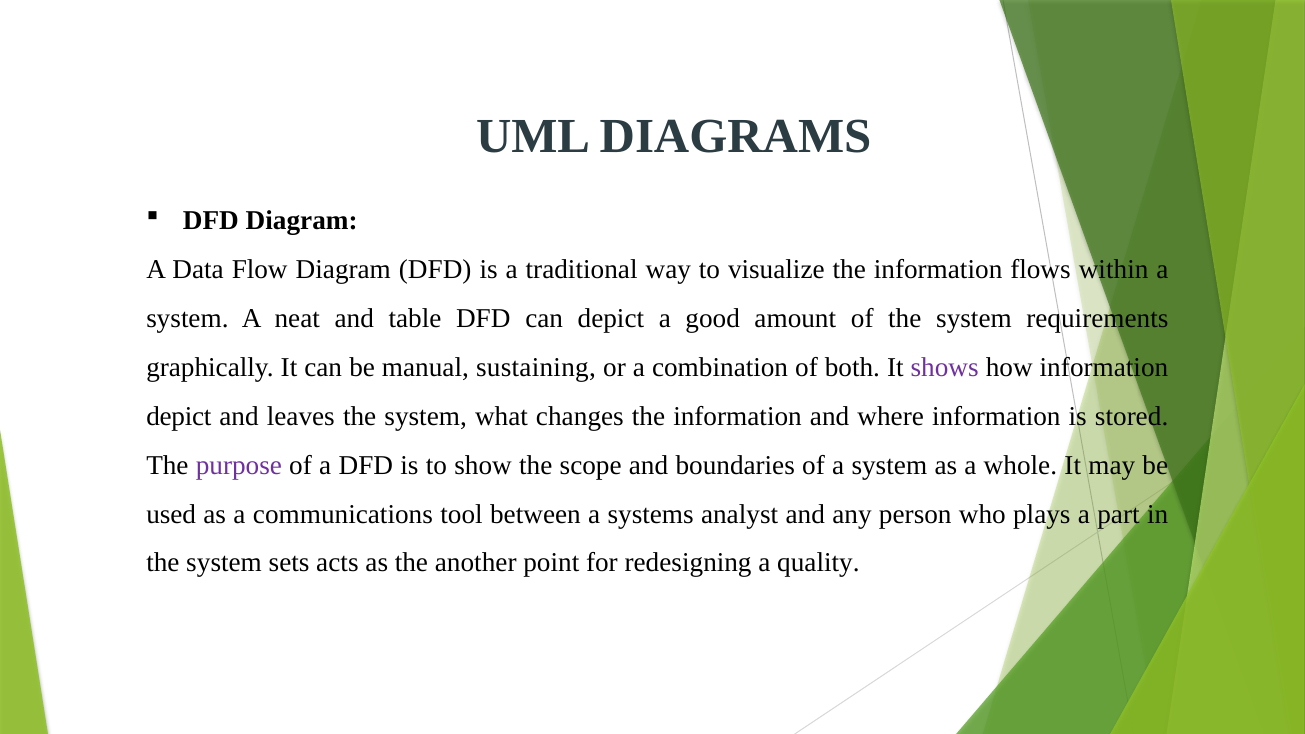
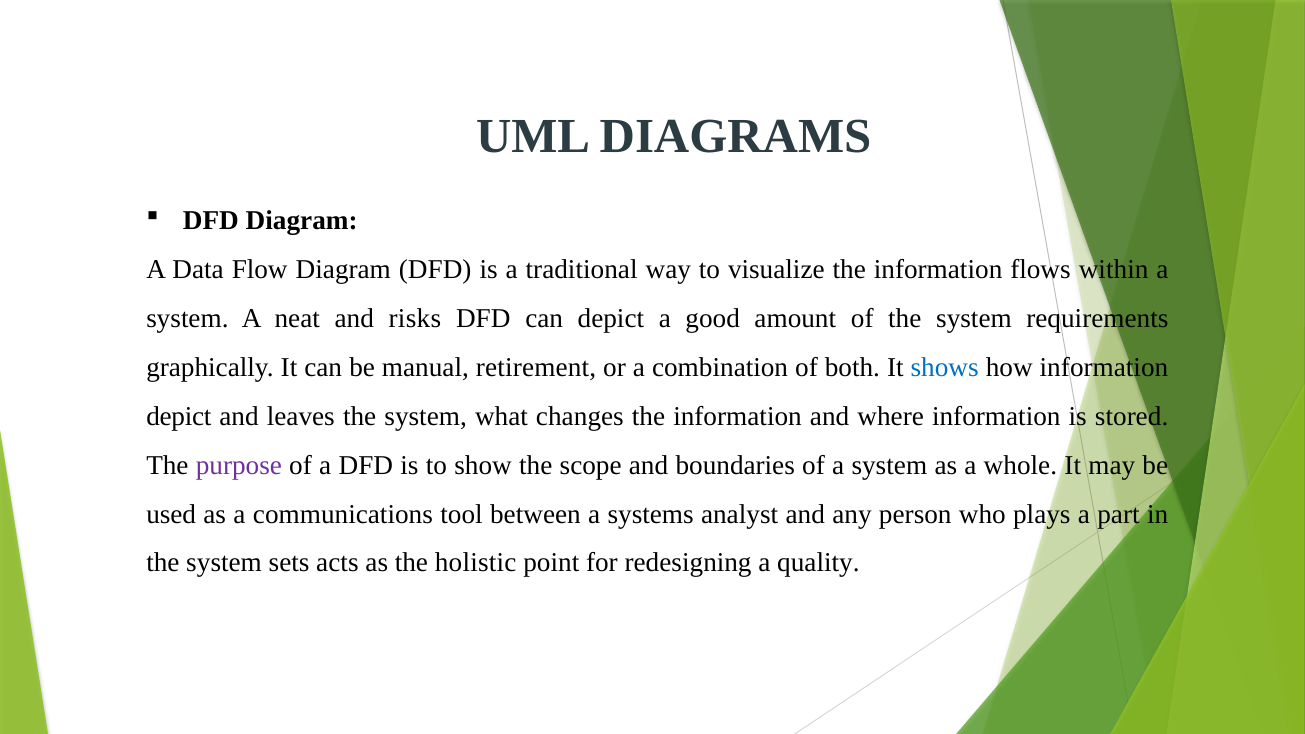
table: table -> risks
sustaining: sustaining -> retirement
shows colour: purple -> blue
another: another -> holistic
